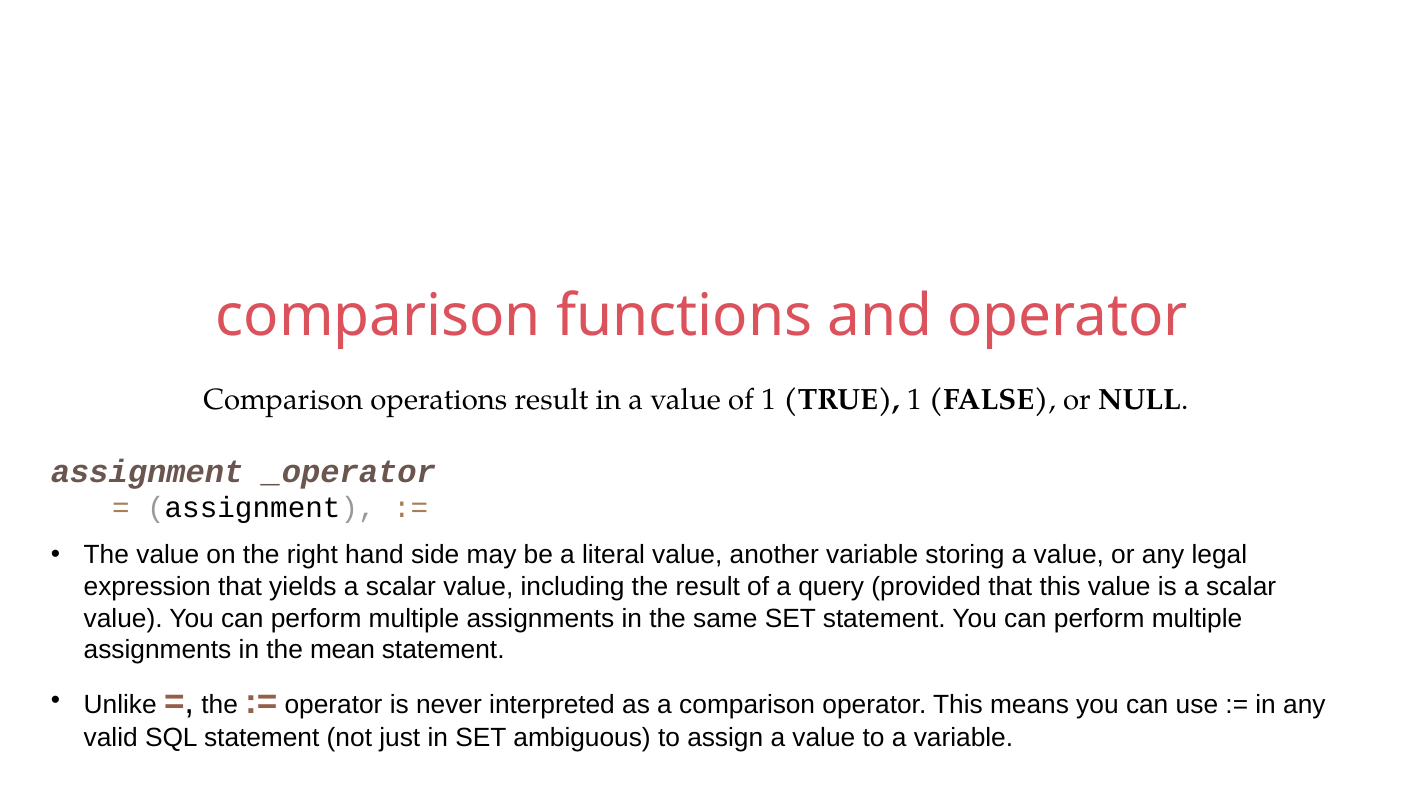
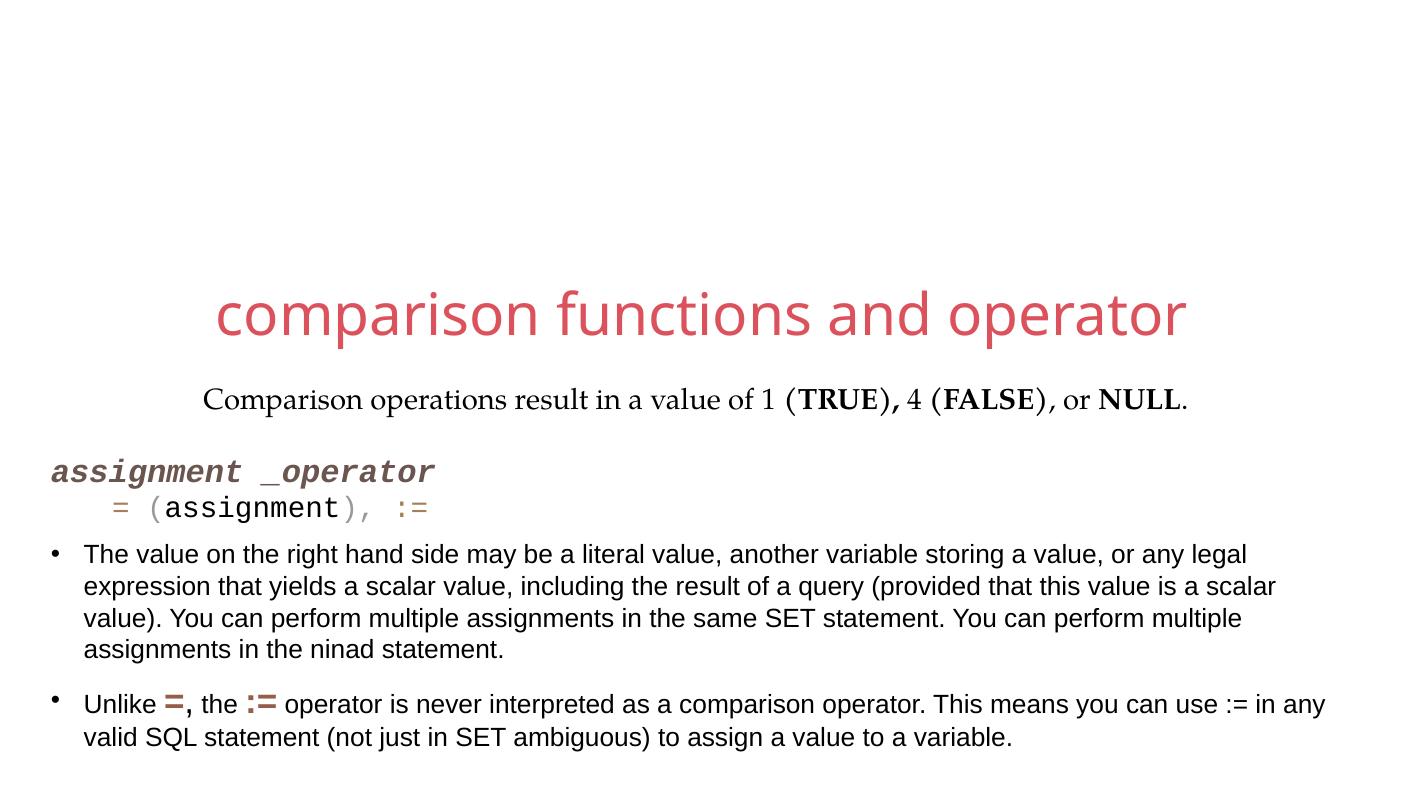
TRUE 1: 1 -> 4
mean: mean -> ninad
